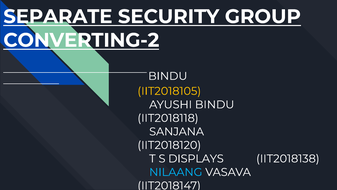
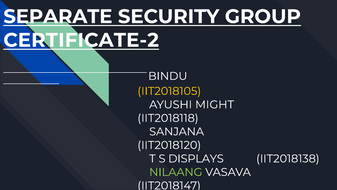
CONVERTING-2: CONVERTING-2 -> CERTIFICATE-2
AYUSHI BINDU: BINDU -> MIGHT
NILAANG colour: light blue -> light green
